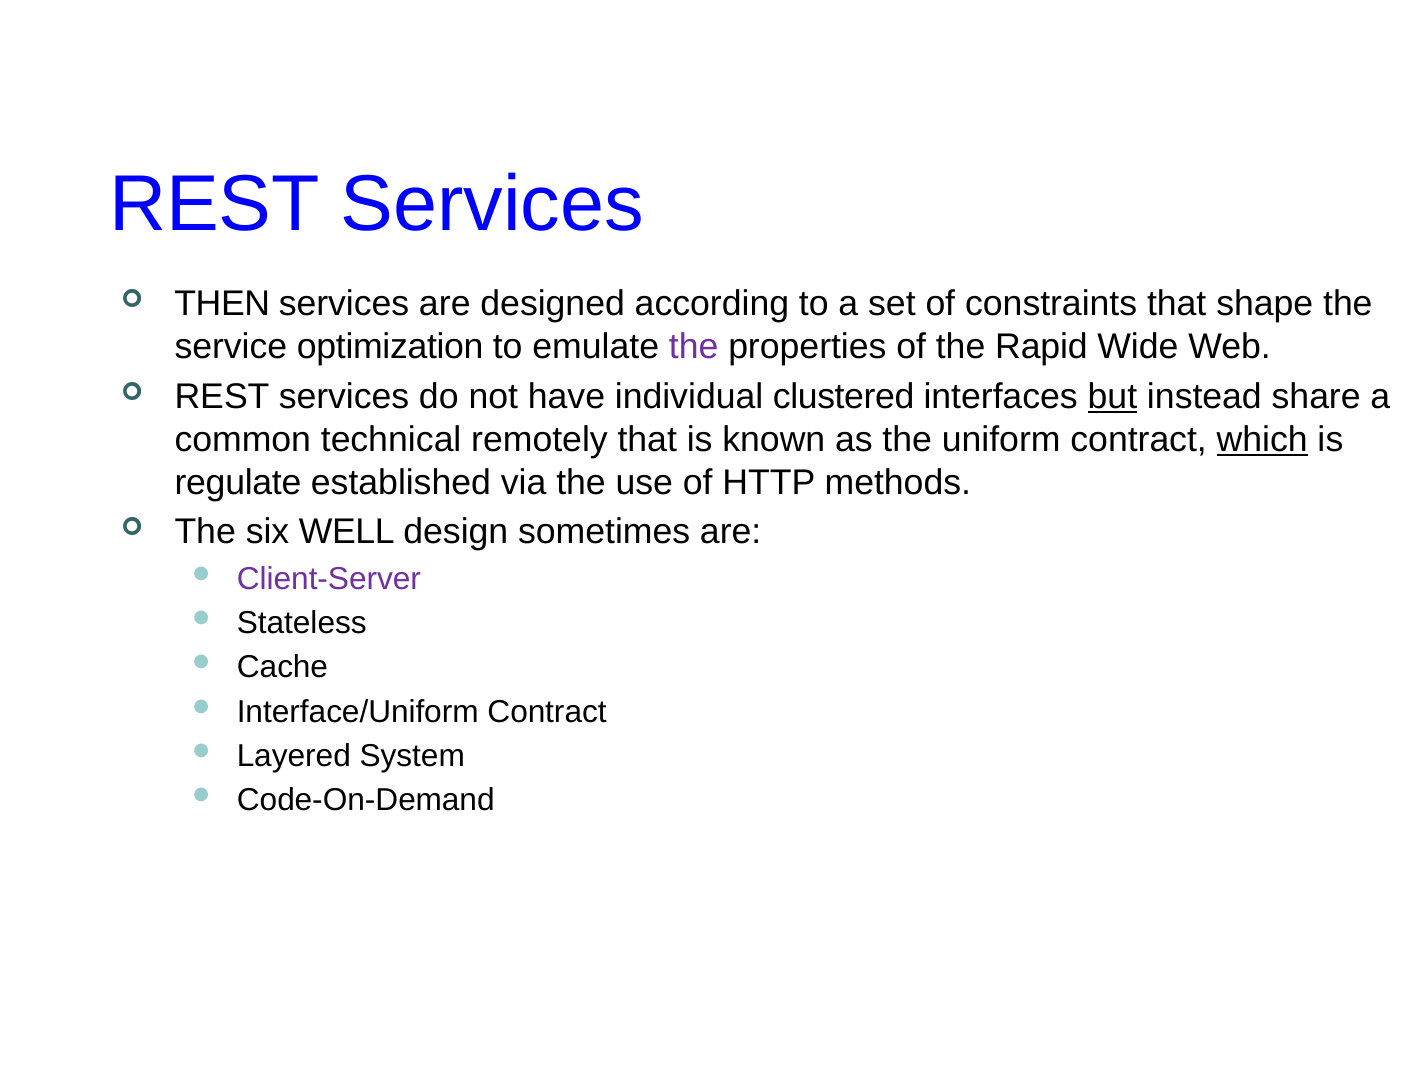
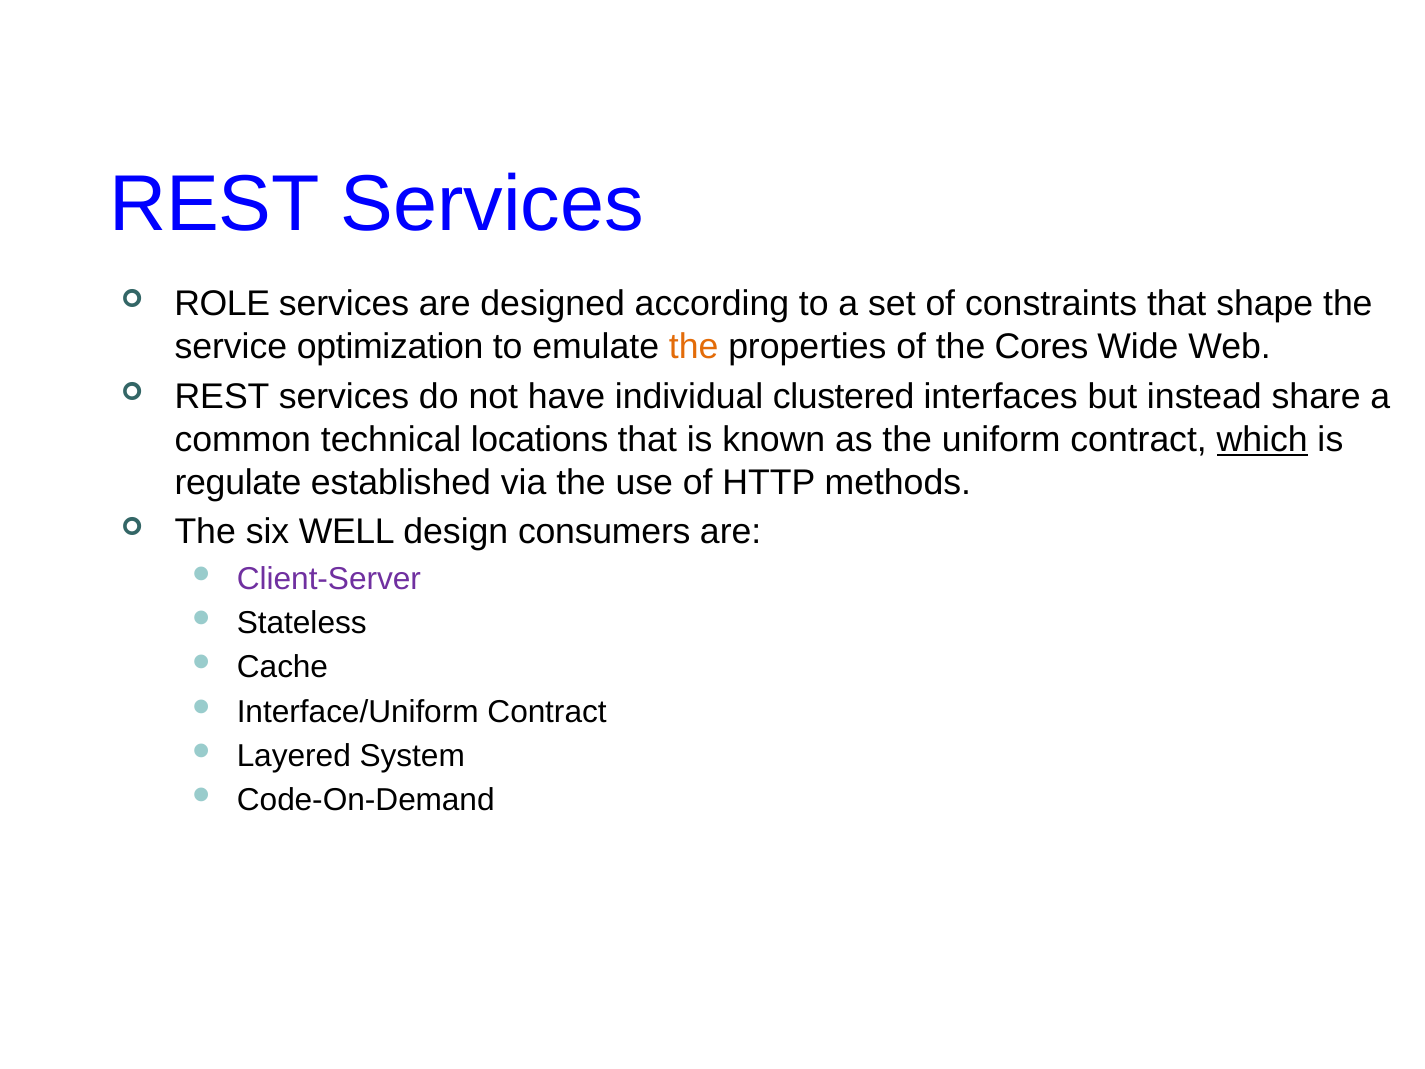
THEN: THEN -> ROLE
the at (694, 347) colour: purple -> orange
Rapid: Rapid -> Cores
but underline: present -> none
remotely: remotely -> locations
sometimes: sometimes -> consumers
